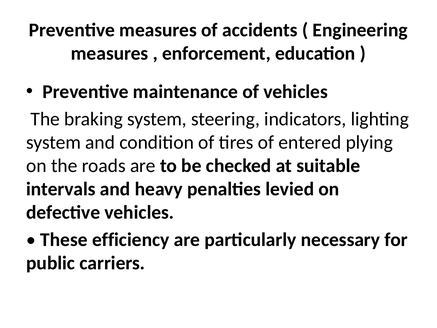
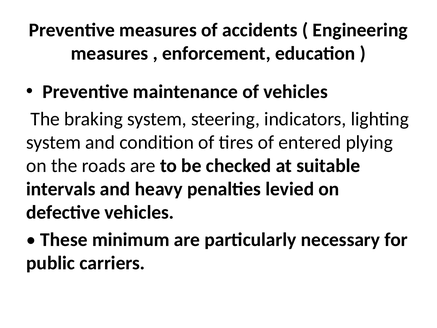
efficiency: efficiency -> minimum
